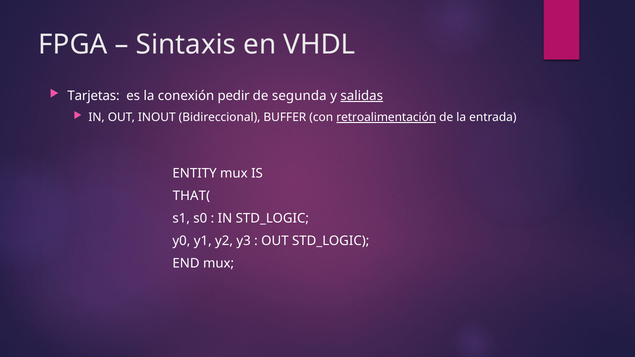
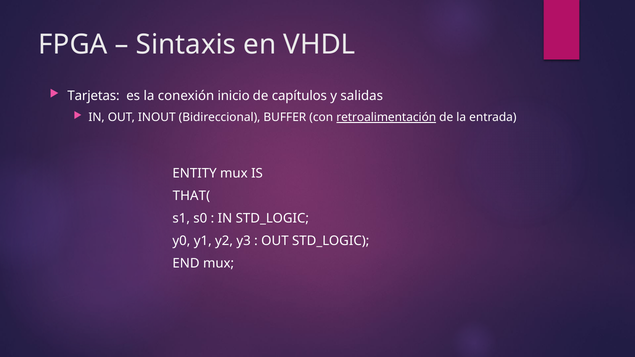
pedir: pedir -> inicio
segunda: segunda -> capítulos
salidas underline: present -> none
